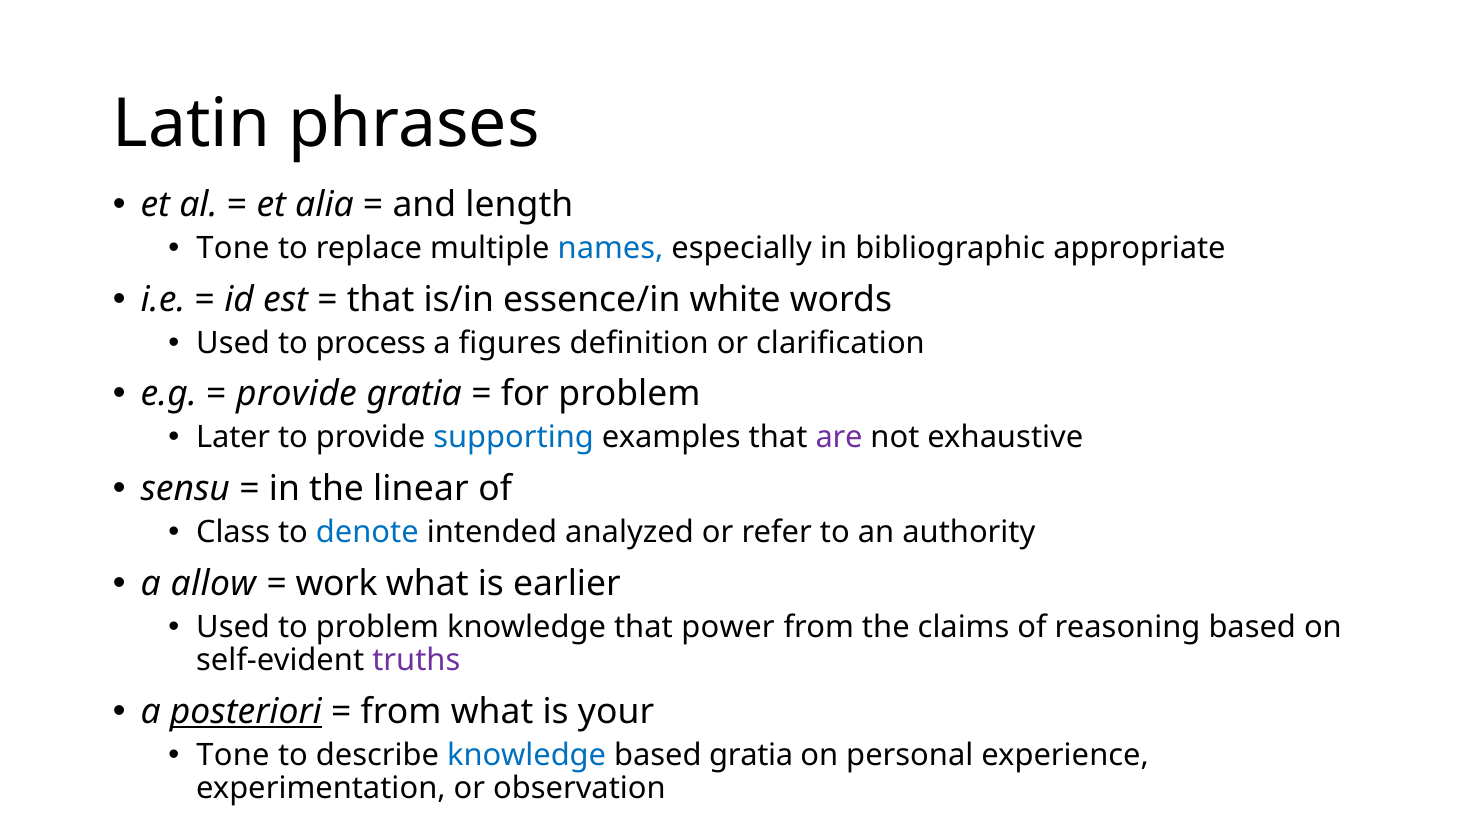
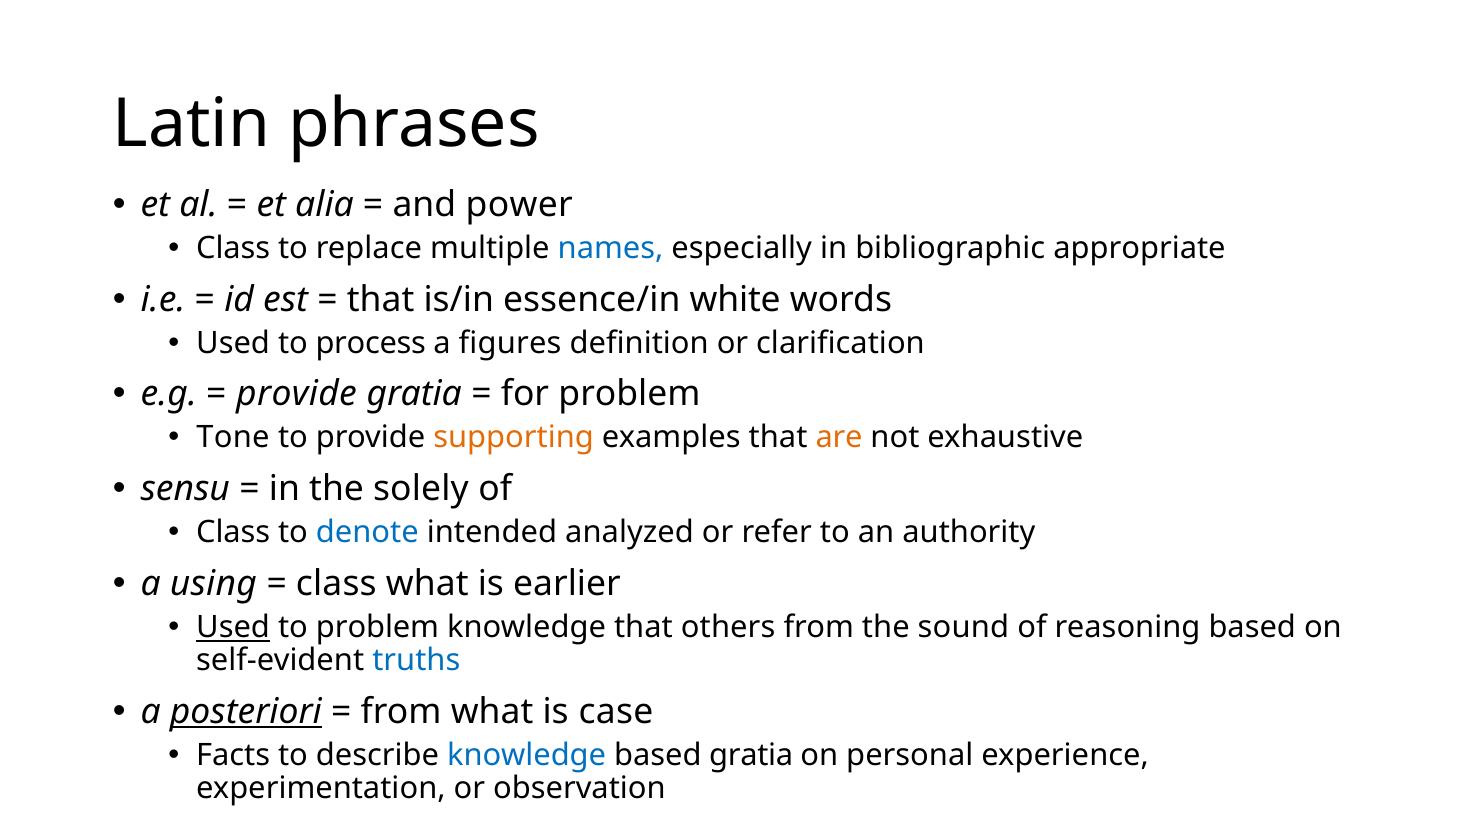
length: length -> power
Tone at (233, 248): Tone -> Class
Later: Later -> Tone
supporting colour: blue -> orange
are colour: purple -> orange
linear: linear -> solely
allow: allow -> using
work at (337, 584): work -> class
Used at (233, 627) underline: none -> present
power: power -> others
claims: claims -> sound
truths colour: purple -> blue
your: your -> case
Tone at (233, 755): Tone -> Facts
